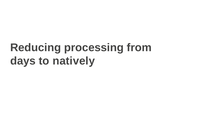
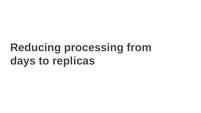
natively: natively -> replicas
